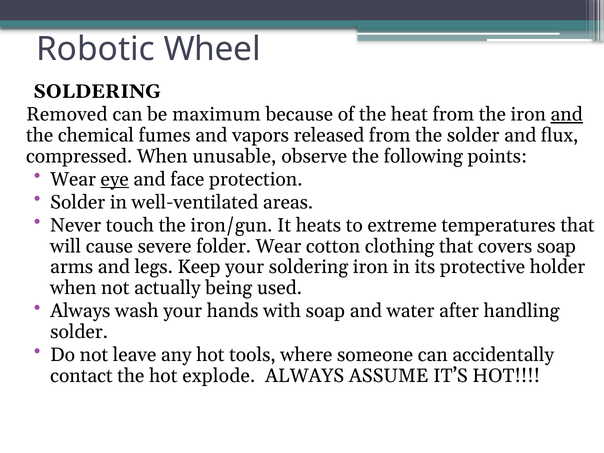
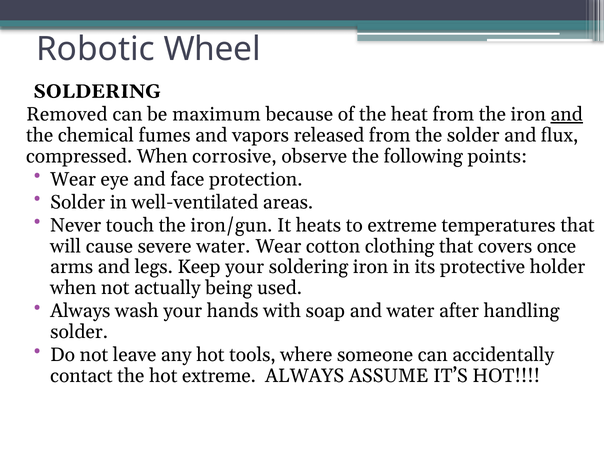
unusable: unusable -> corrosive
eye underline: present -> none
severe folder: folder -> water
covers soap: soap -> once
hot explode: explode -> extreme
